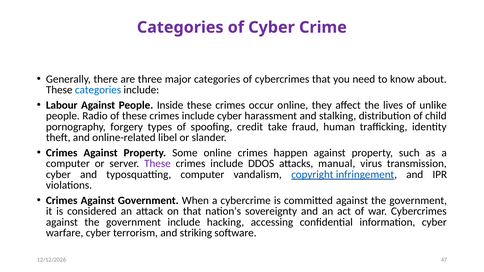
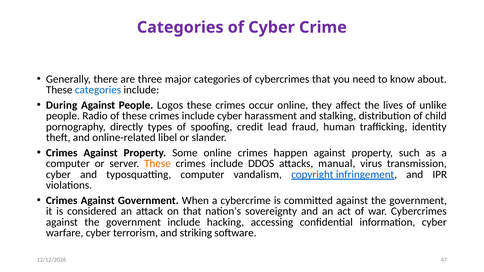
Labour: Labour -> During
Inside: Inside -> Logos
forgery: forgery -> directly
take: take -> lead
These at (157, 164) colour: purple -> orange
